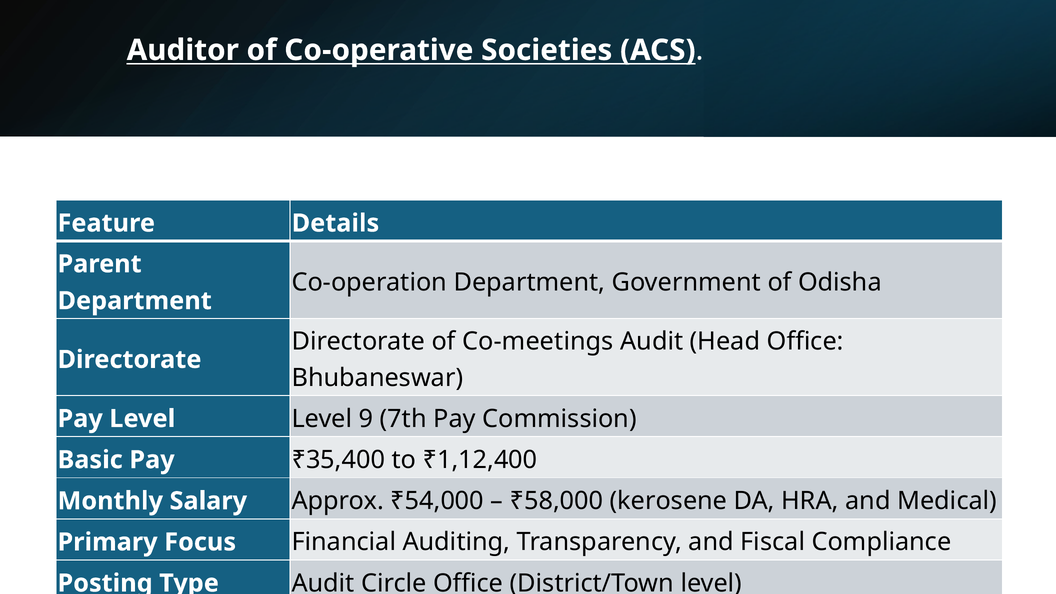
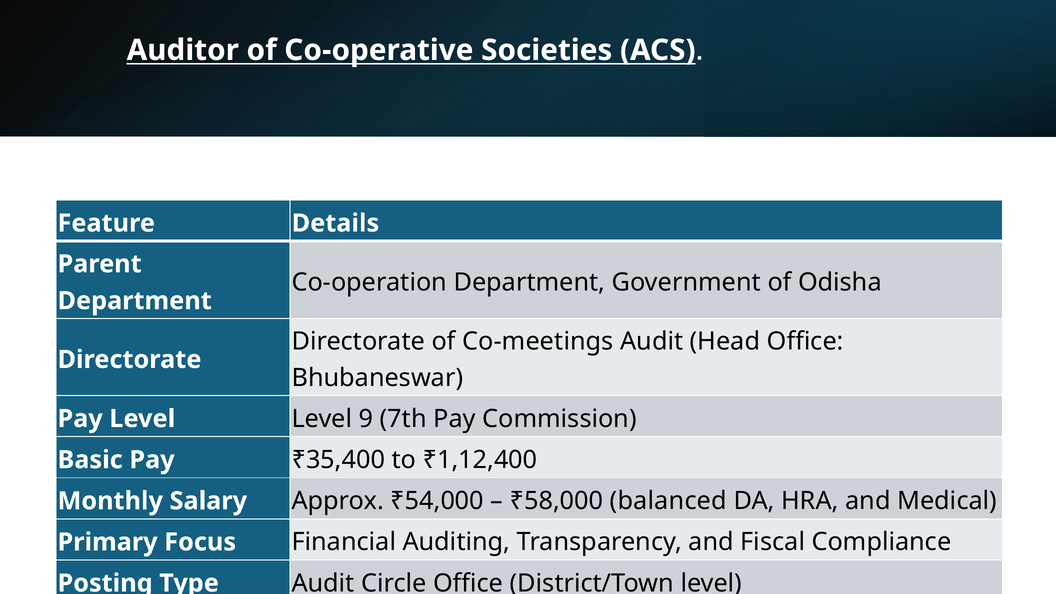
kerosene: kerosene -> balanced
